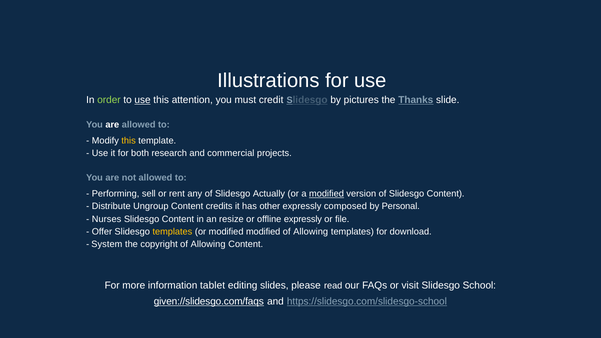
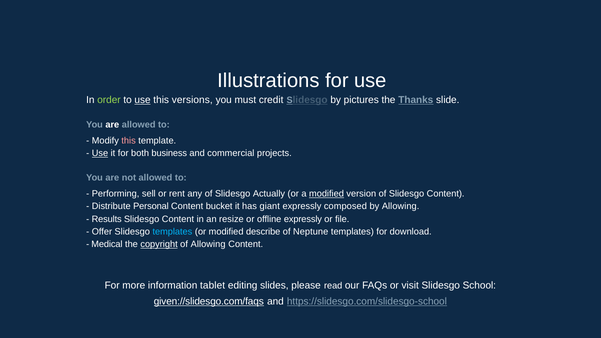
attention: attention -> versions
this at (129, 141) colour: yellow -> pink
Use at (100, 153) underline: none -> present
research: research -> business
Ungroup: Ungroup -> Personal
credits: credits -> bucket
other: other -> giant
by Personal: Personal -> Allowing
Nurses: Nurses -> Results
templates at (172, 232) colour: yellow -> light blue
modified modified: modified -> describe
Allowing at (311, 232): Allowing -> Neptune
System: System -> Medical
copyright underline: none -> present
